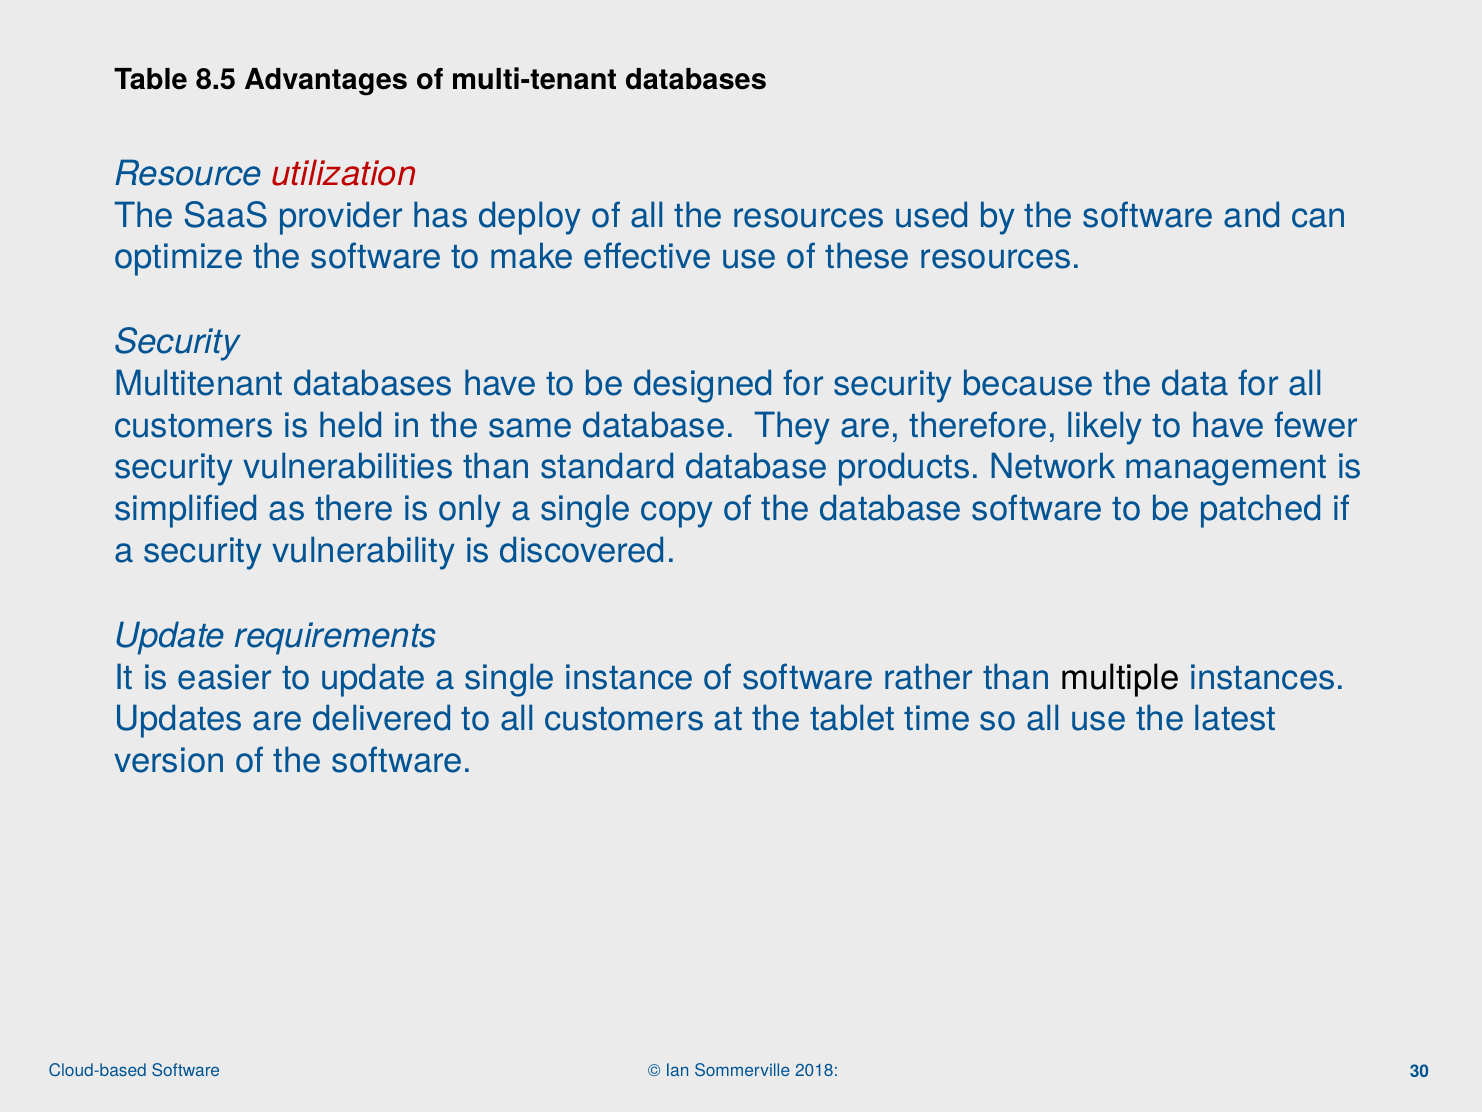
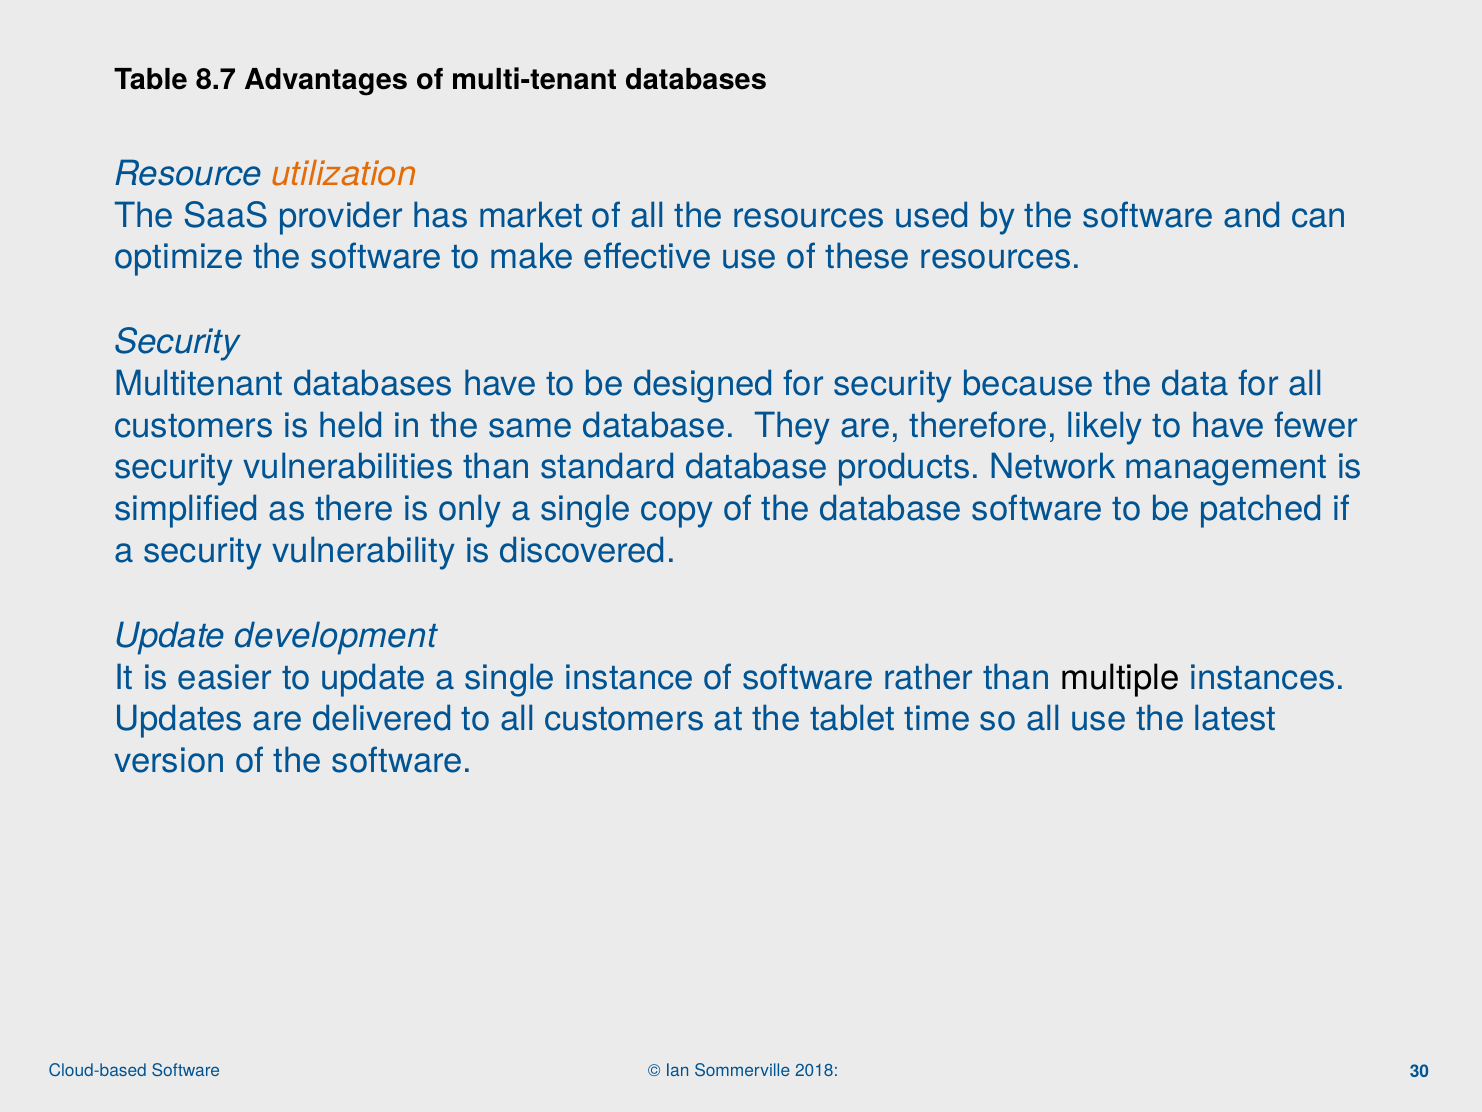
8.5: 8.5 -> 8.7
utilization colour: red -> orange
deploy: deploy -> market
requirements: requirements -> development
